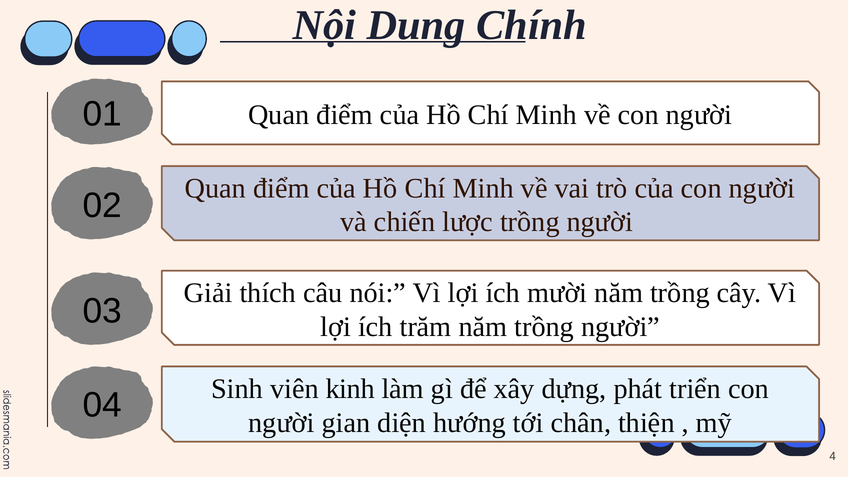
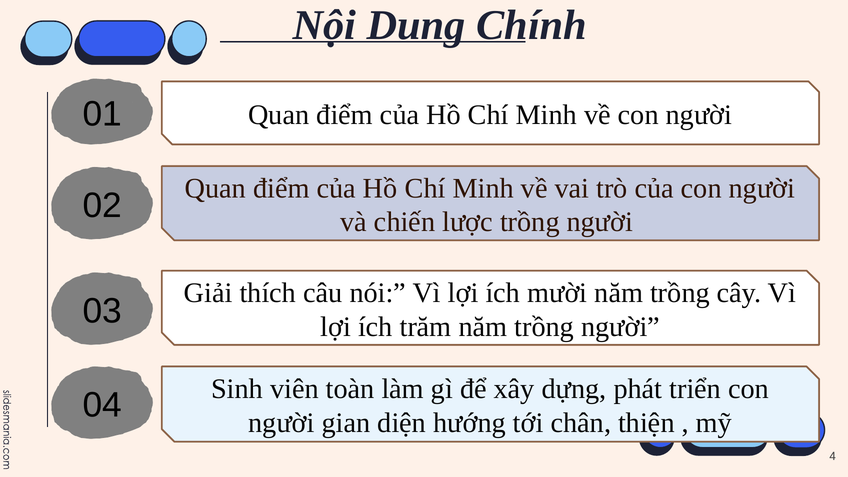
kinh: kinh -> toàn
